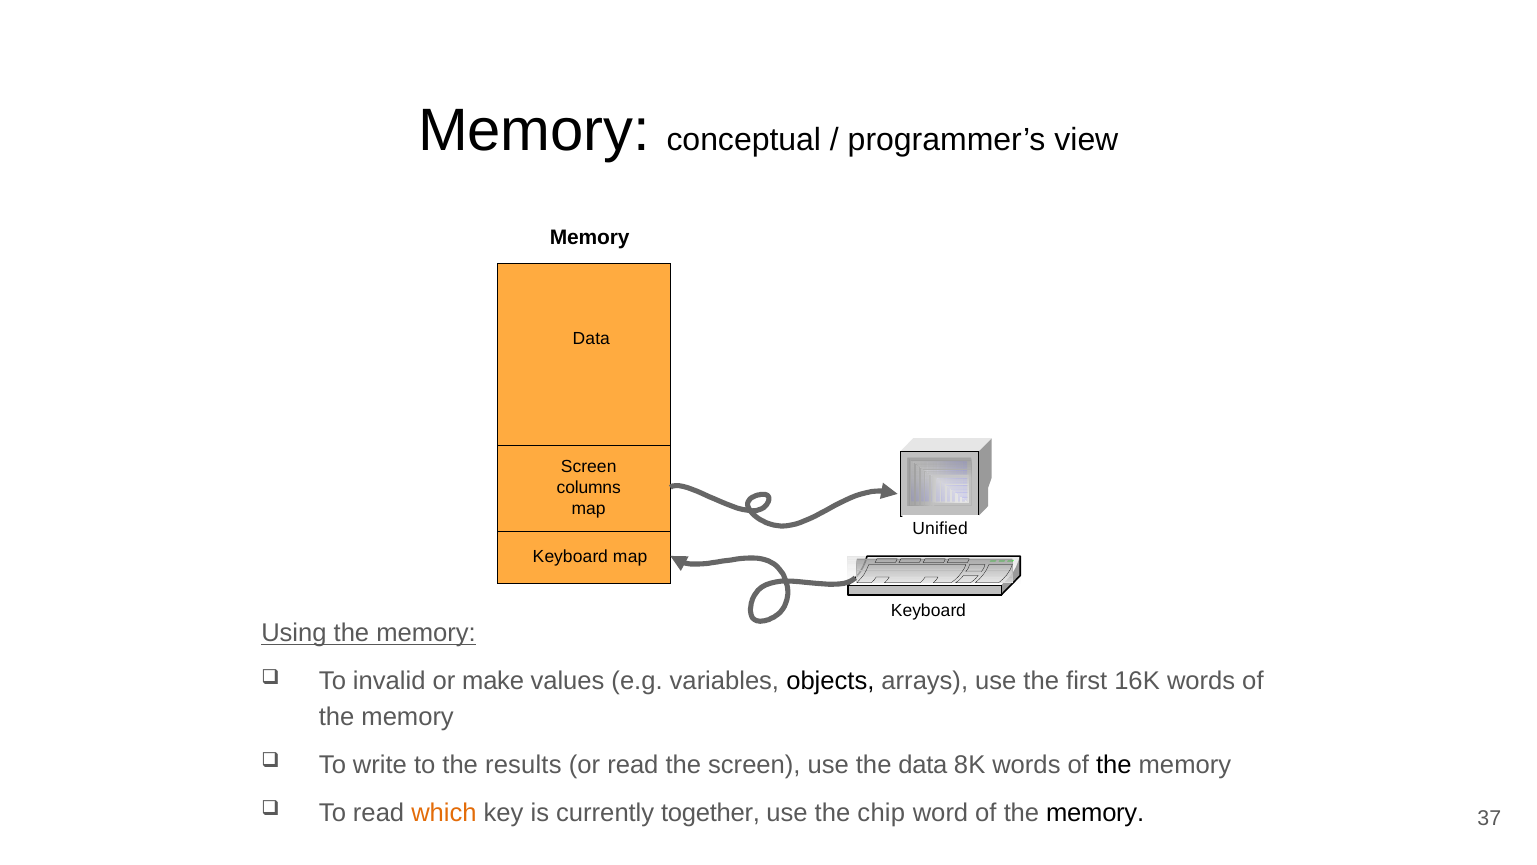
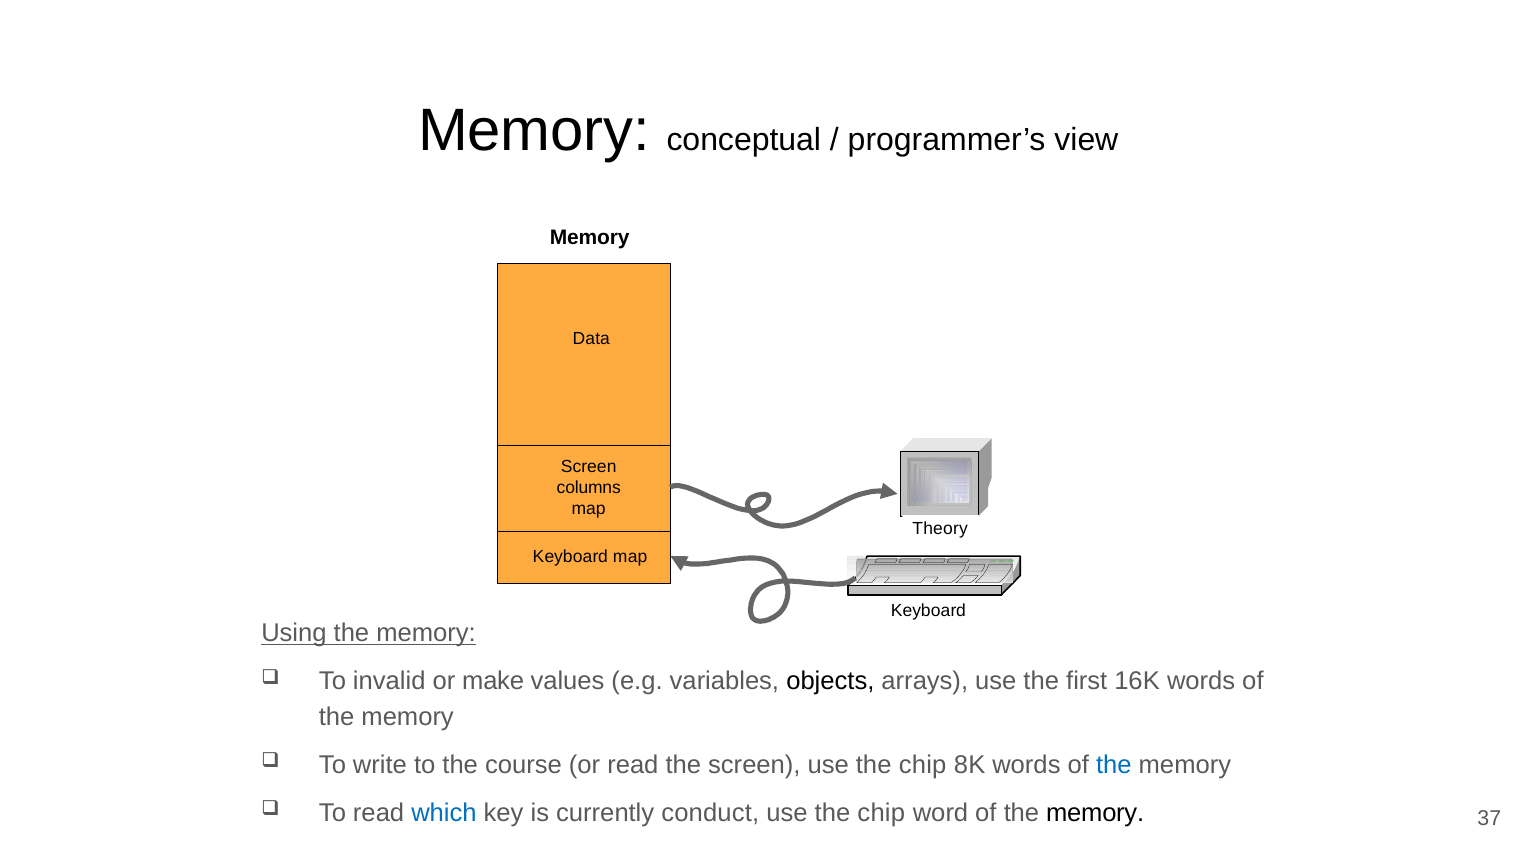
Unified: Unified -> Theory
results: results -> course
screen use the data: data -> chip
the at (1114, 764) colour: black -> blue
which colour: orange -> blue
together: together -> conduct
